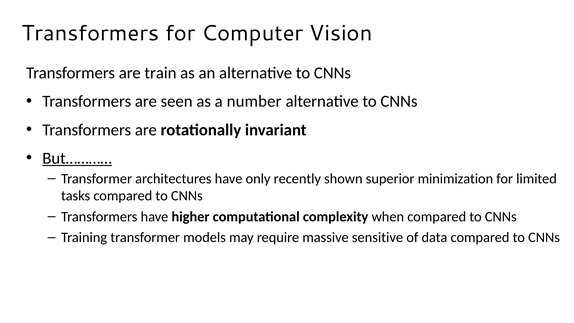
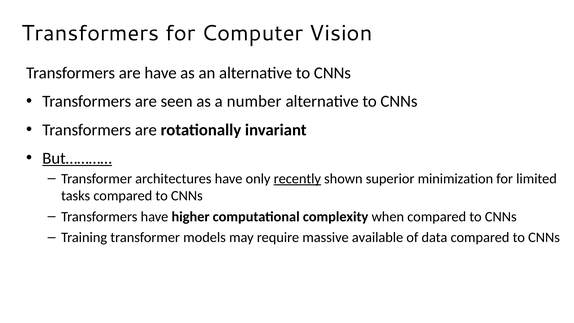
are train: train -> have
recently underline: none -> present
sensitive: sensitive -> available
